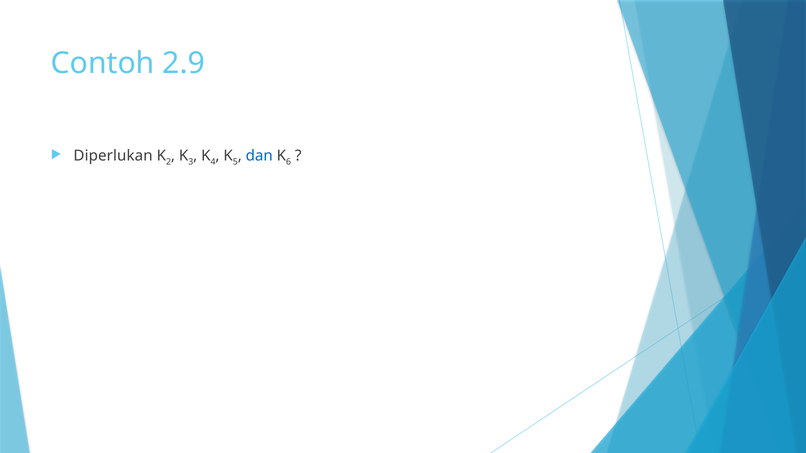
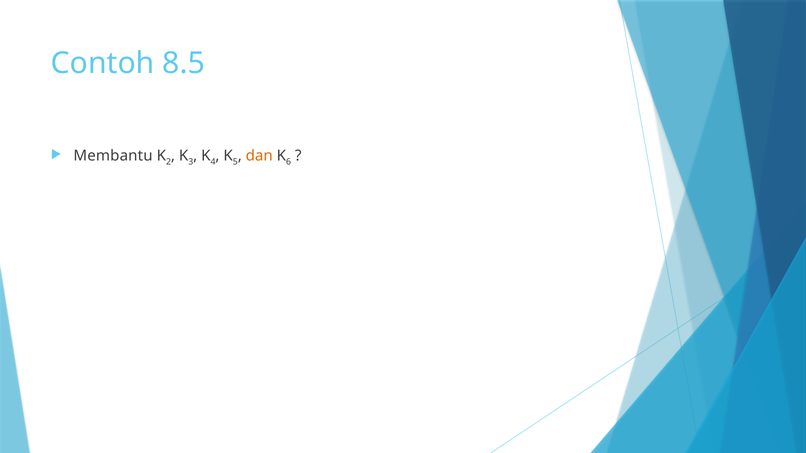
2.9: 2.9 -> 8.5
Diperlukan: Diperlukan -> Membantu
dan colour: blue -> orange
